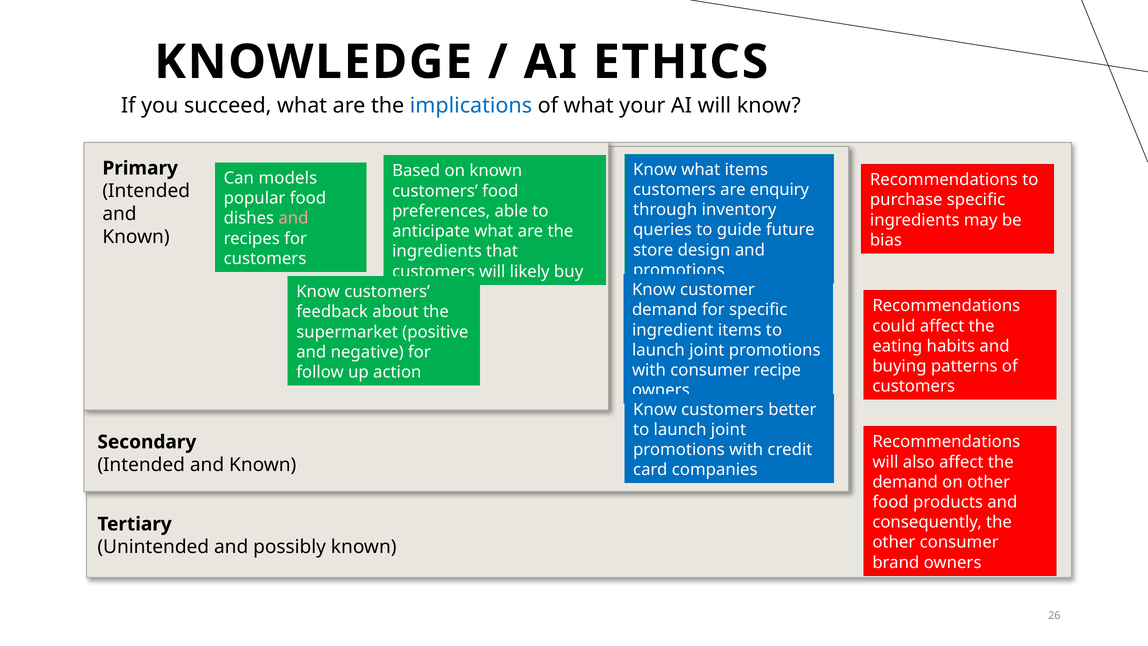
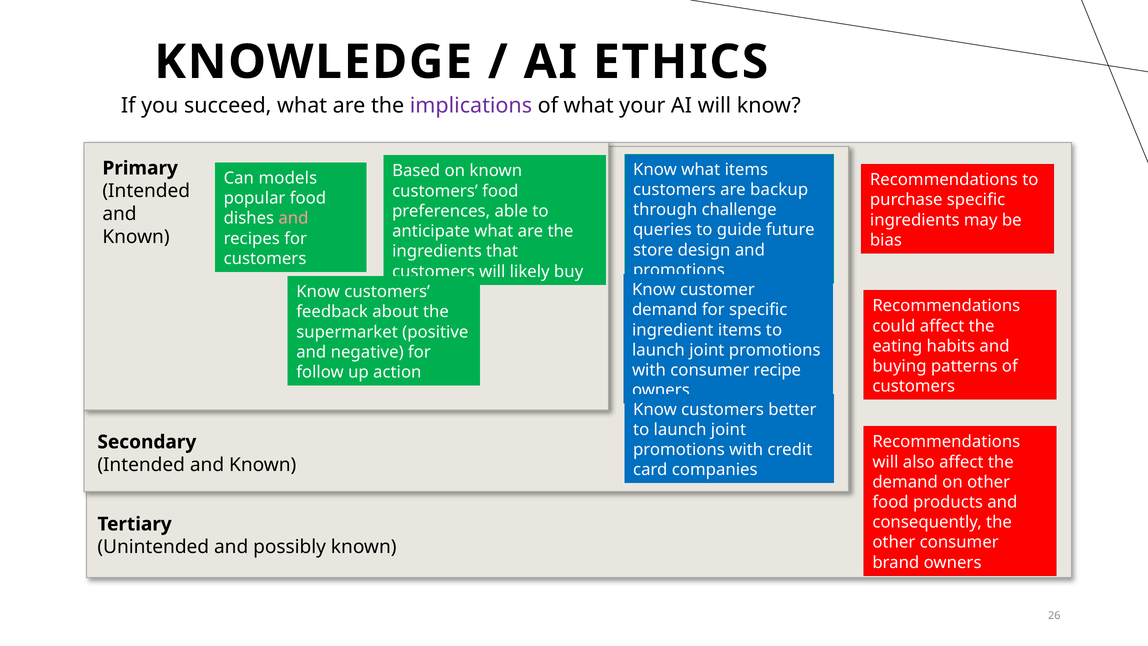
implications colour: blue -> purple
enquiry: enquiry -> backup
inventory: inventory -> challenge
